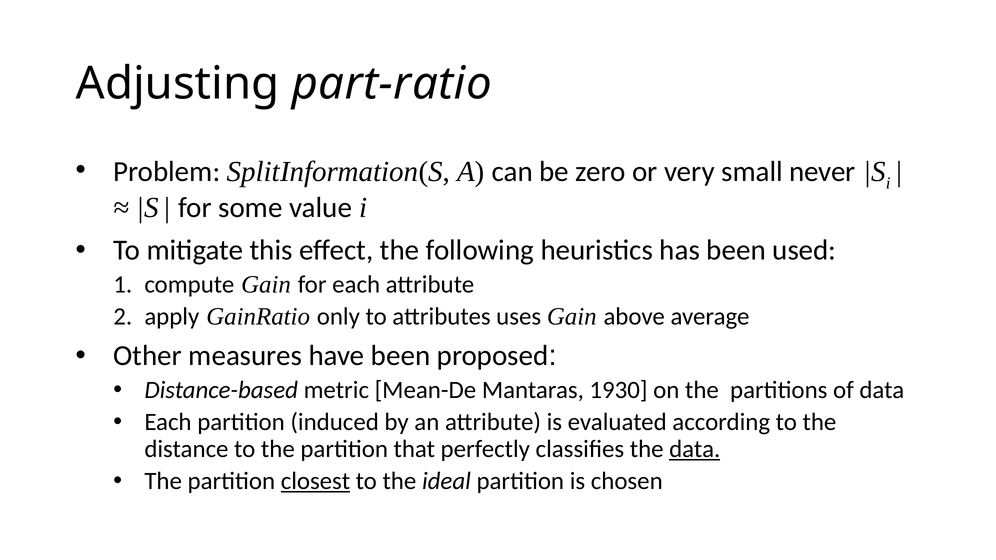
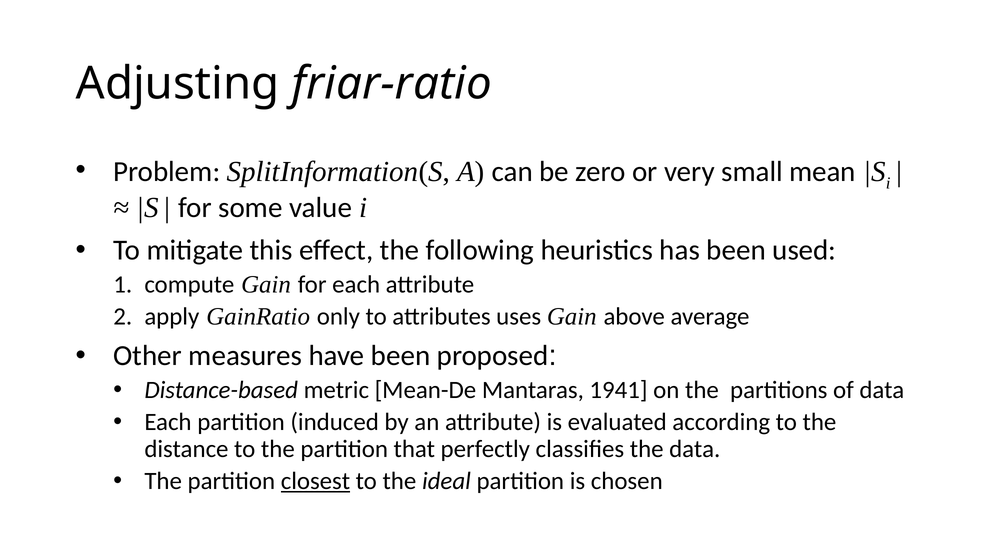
part-ratio: part-ratio -> friar-ratio
never: never -> mean
1930: 1930 -> 1941
data at (695, 449) underline: present -> none
